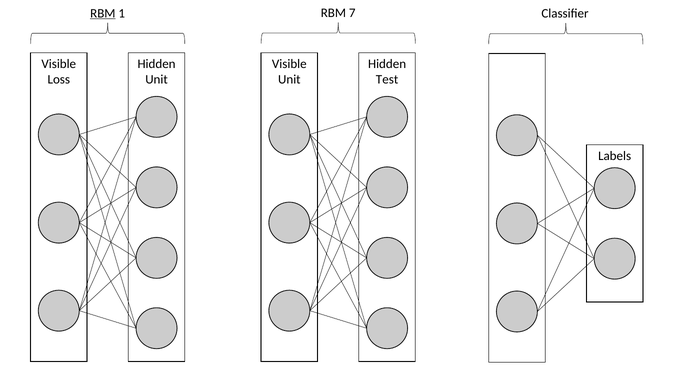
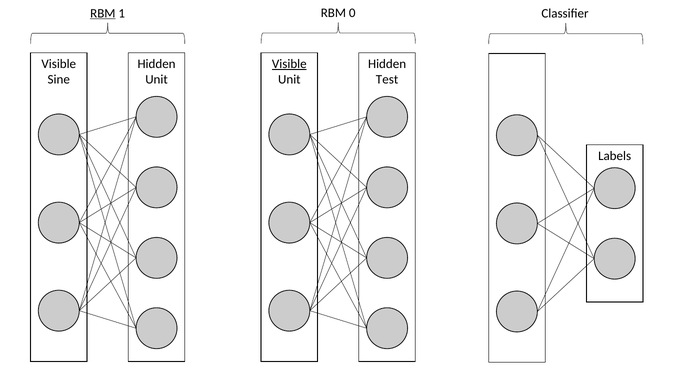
7: 7 -> 0
Visible at (289, 64) underline: none -> present
Loss: Loss -> Sine
